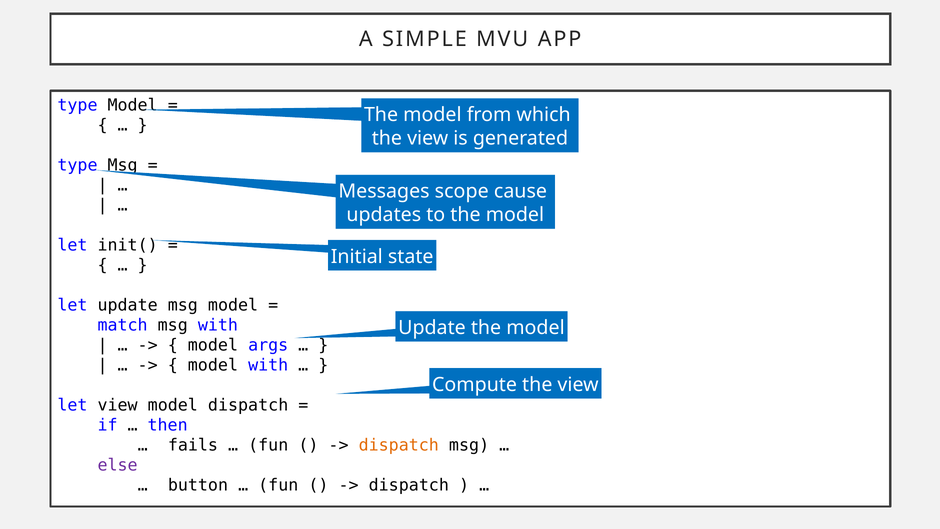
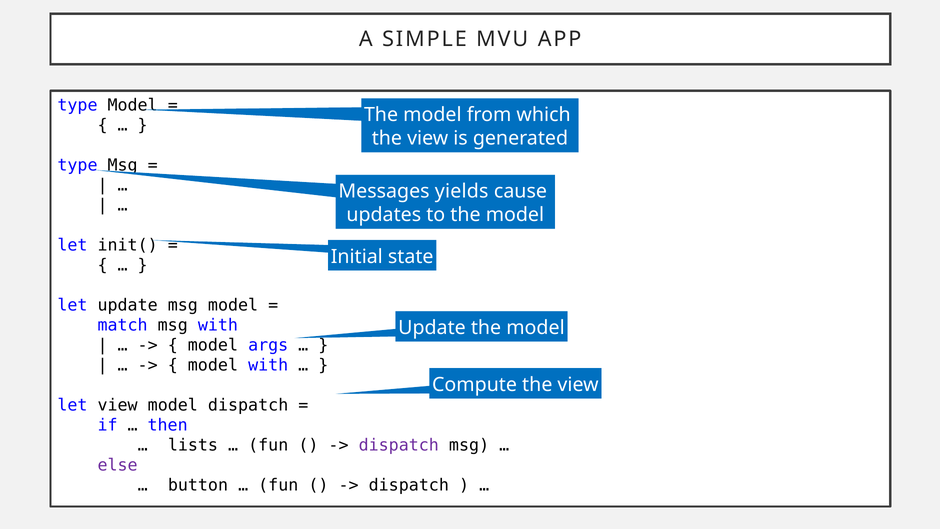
scope: scope -> yields
fails: fails -> lists
dispatch at (399, 445) colour: orange -> purple
